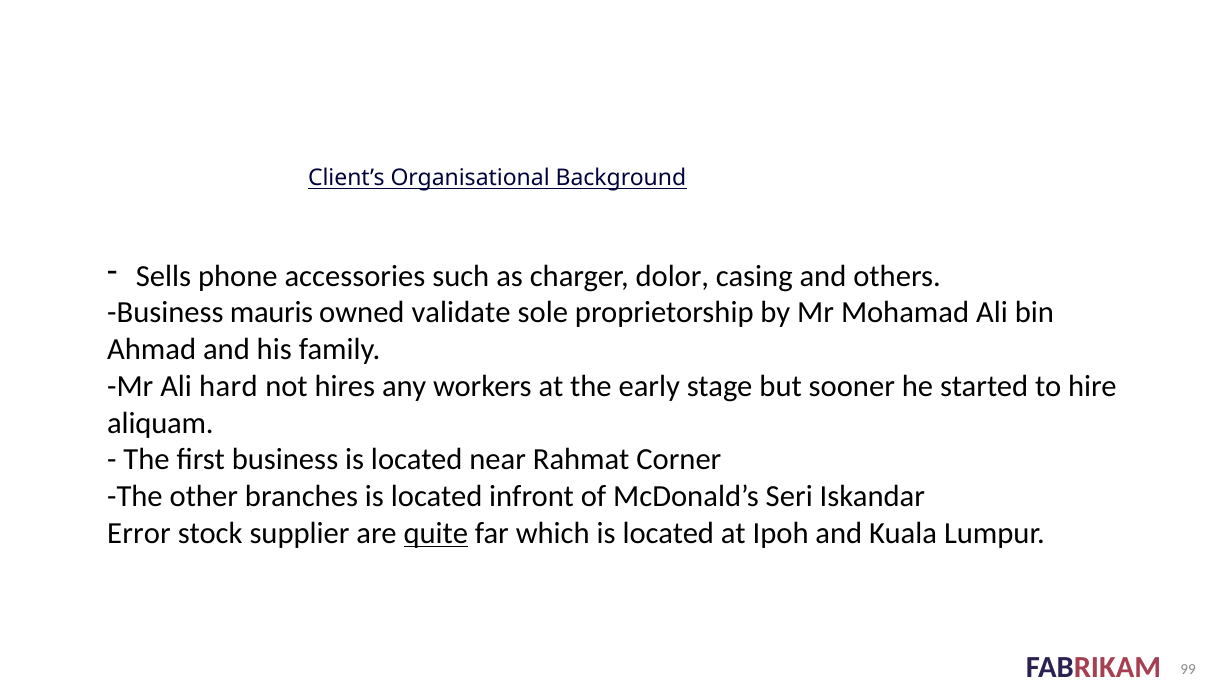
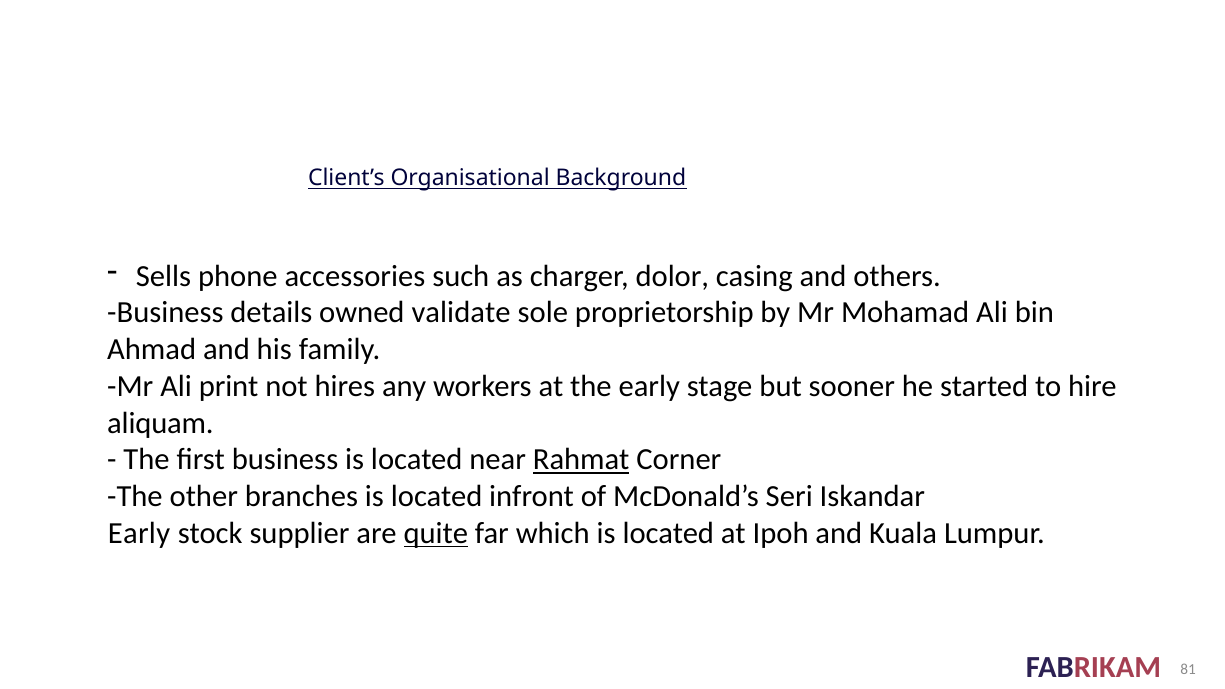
mauris: mauris -> details
hard: hard -> print
Rahmat underline: none -> present
Error at (139, 533): Error -> Early
99: 99 -> 81
